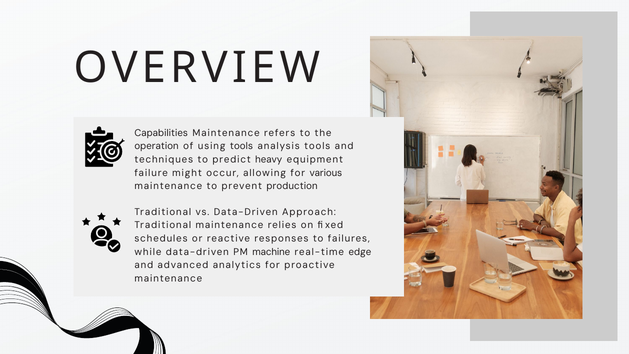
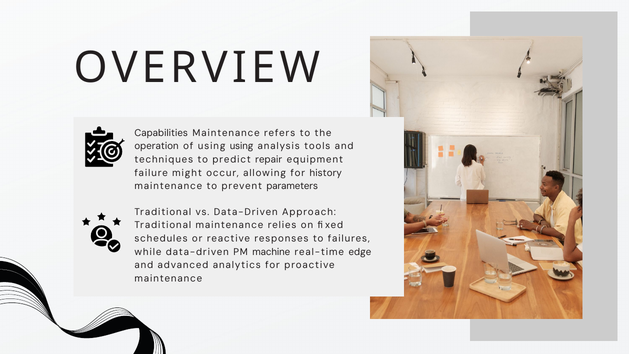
using tools: tools -> using
heavy: heavy -> repair
various: various -> history
production: production -> parameters
